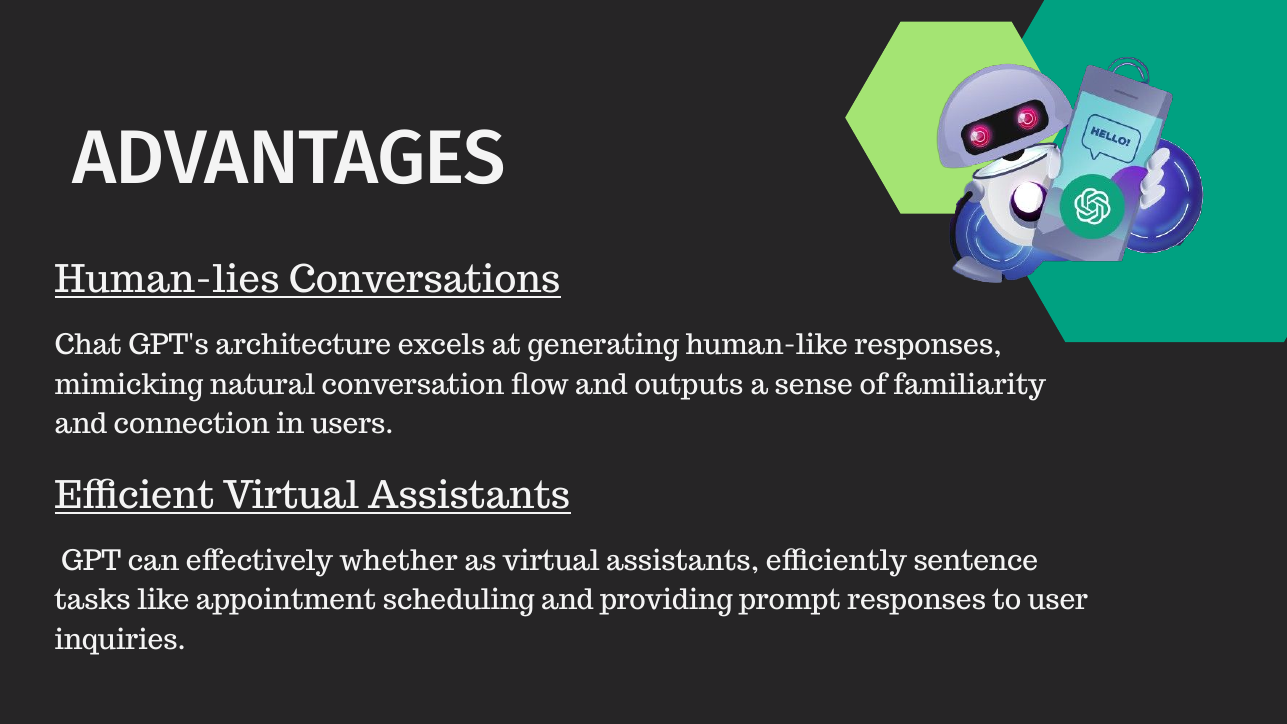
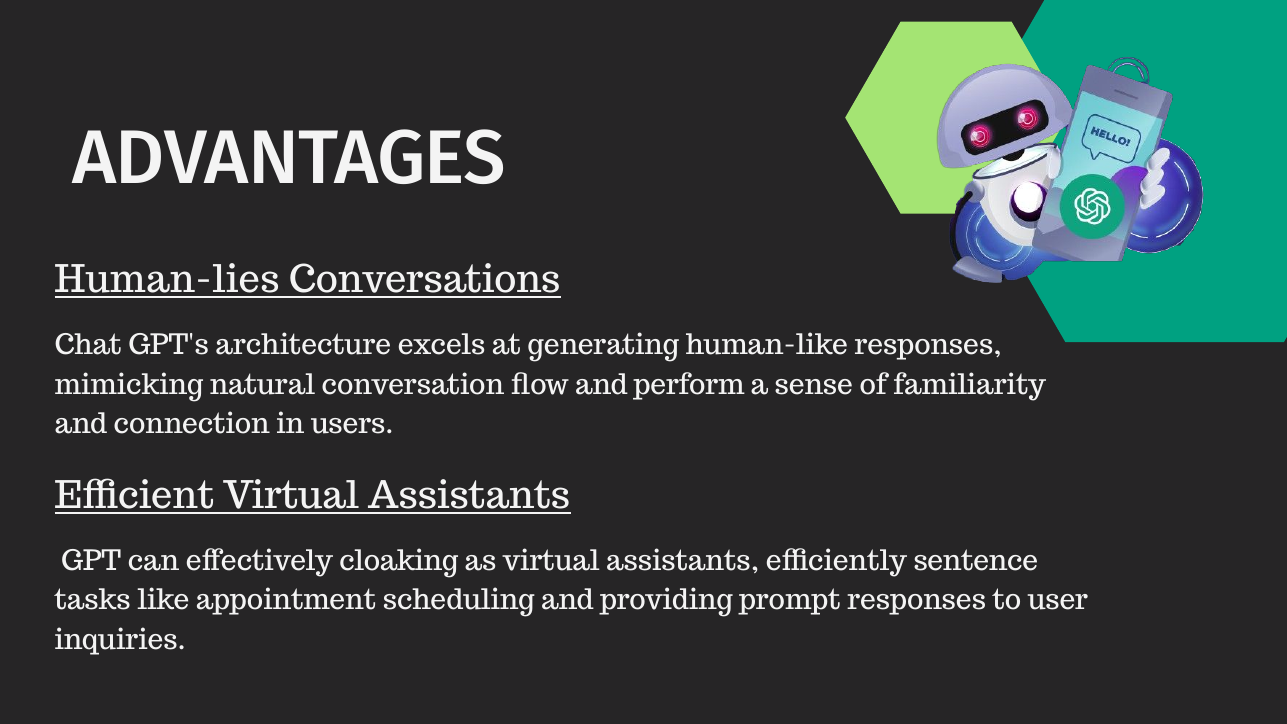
outputs: outputs -> perform
whether: whether -> cloaking
